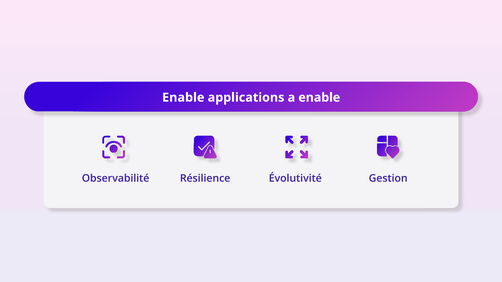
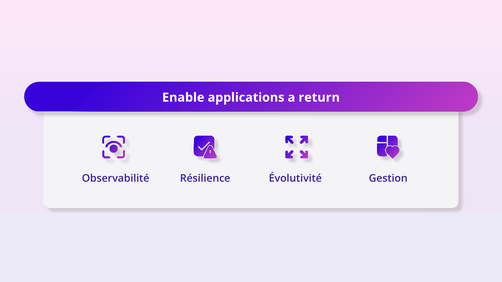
a enable: enable -> return
